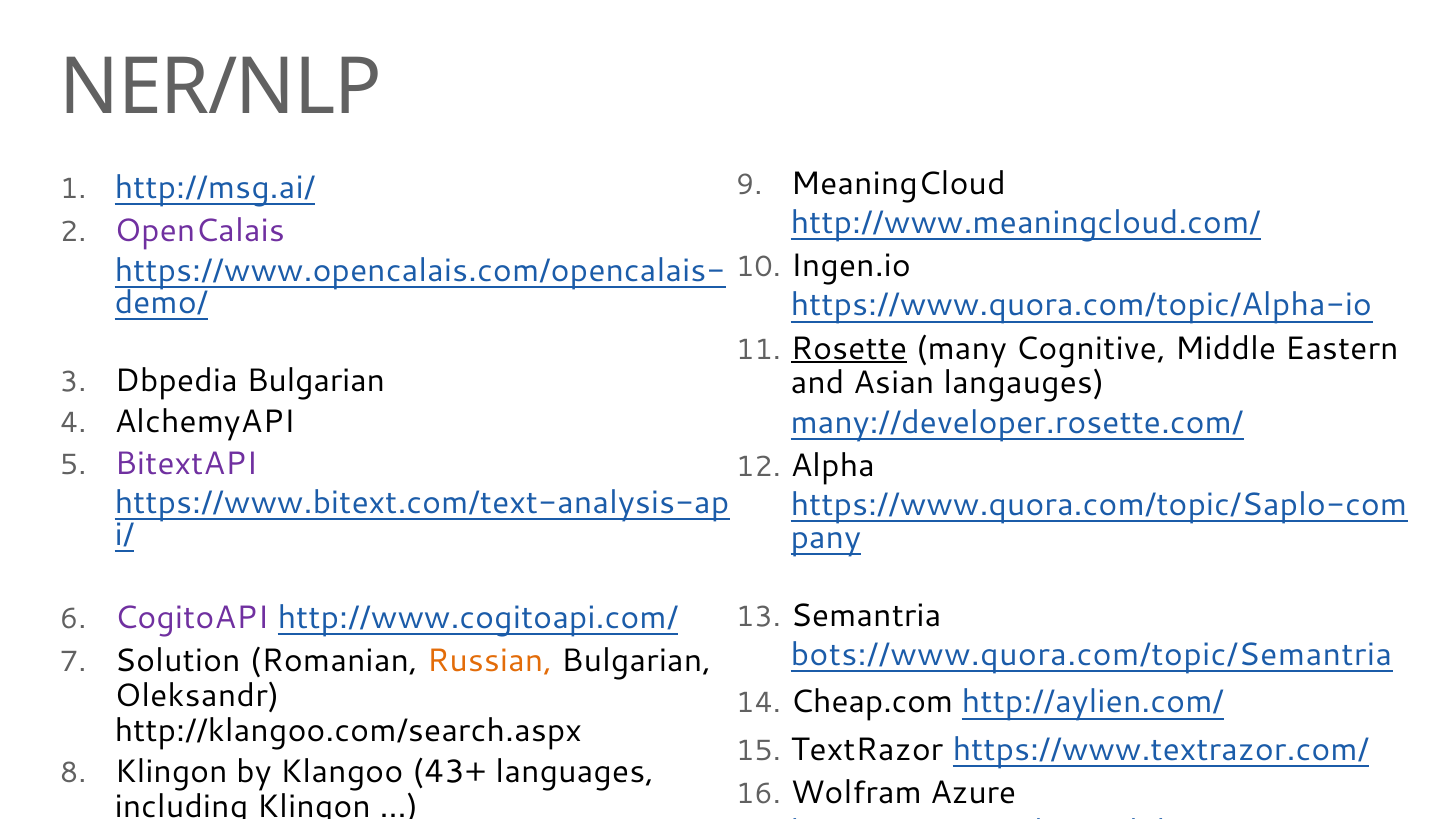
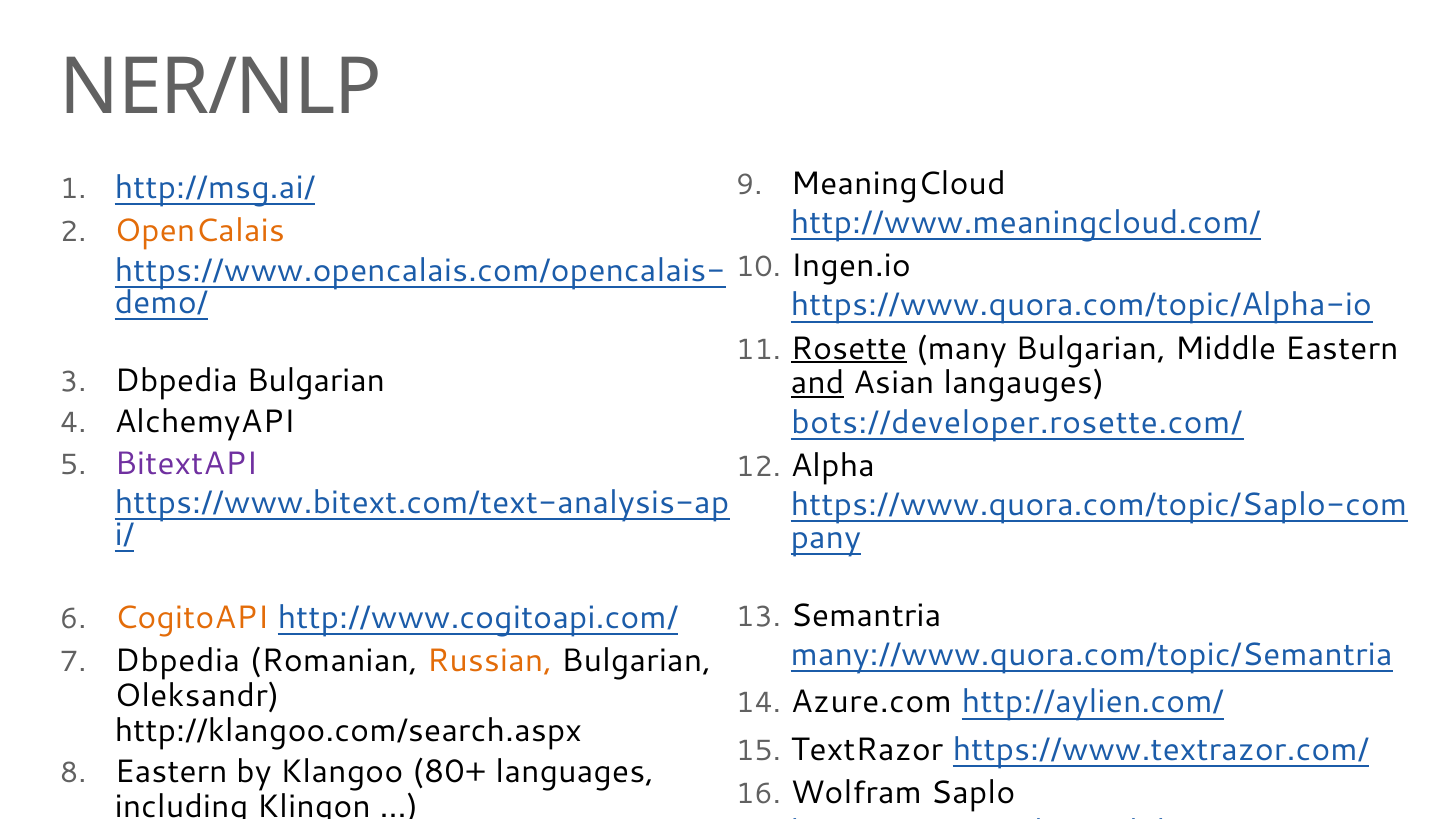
OpenCalais colour: purple -> orange
many Cognitive: Cognitive -> Bulgarian
and underline: none -> present
many://developer.rosette.com/: many://developer.rosette.com/ -> bots://developer.rosette.com/
CogitoAPI colour: purple -> orange
bots://www.quora.com/topic/Semantria: bots://www.quora.com/topic/Semantria -> many://www.quora.com/topic/Semantria
Solution at (178, 660): Solution -> Dbpedia
Cheap.com: Cheap.com -> Azure.com
Klingon at (171, 771): Klingon -> Eastern
43+: 43+ -> 80+
Wolfram Azure: Azure -> Saplo
